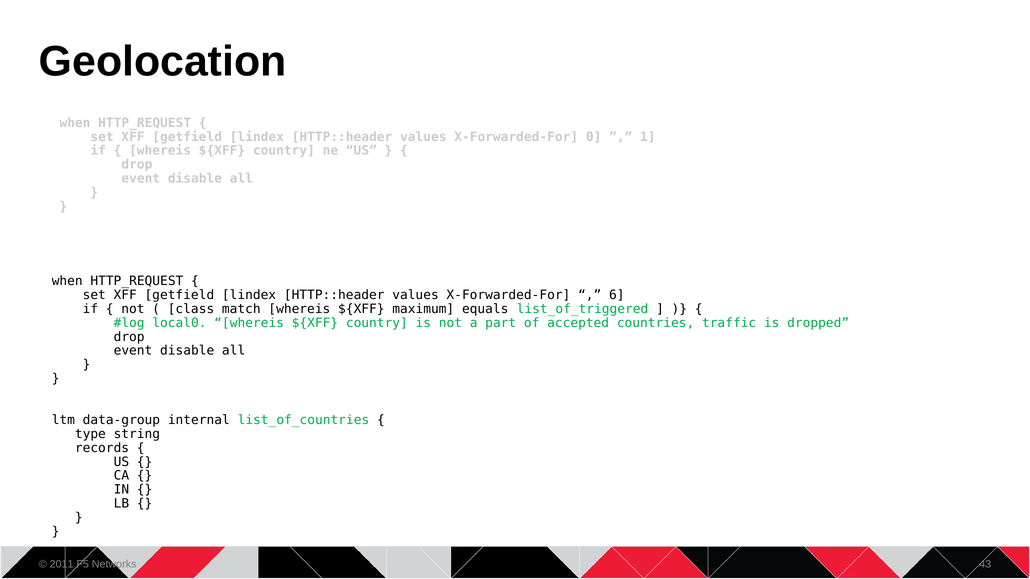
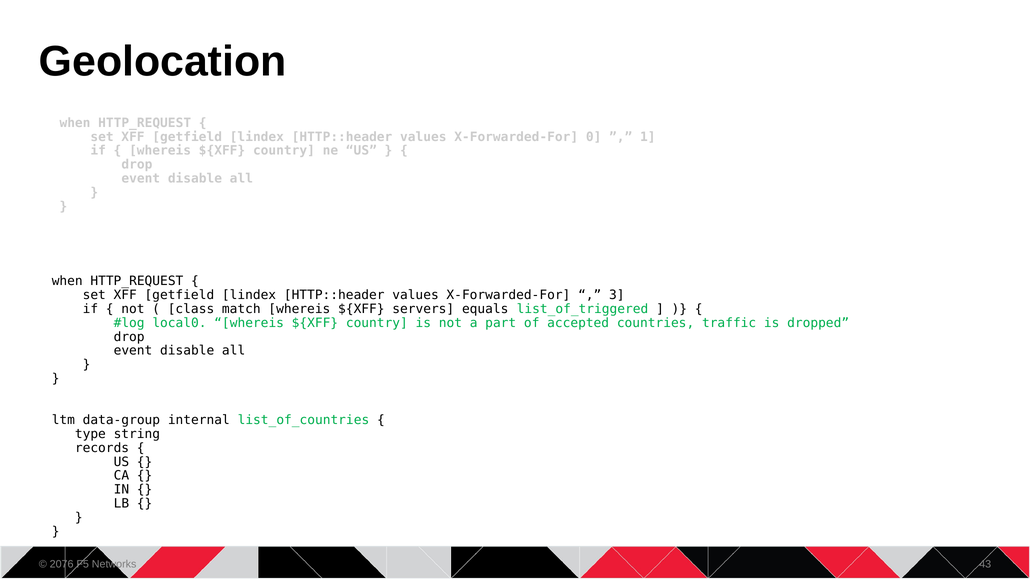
6: 6 -> 3
maximum: maximum -> servers
2011: 2011 -> 2076
